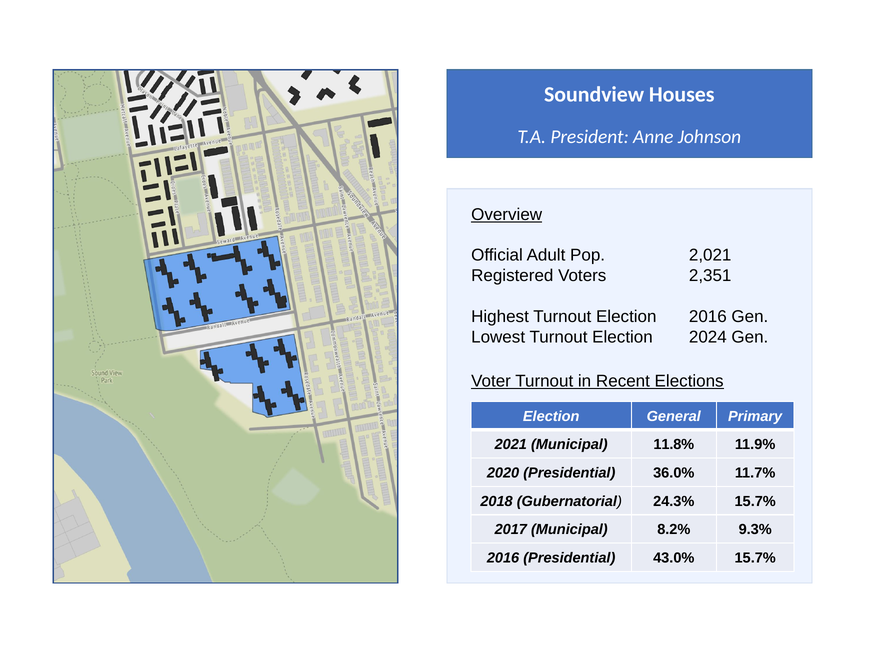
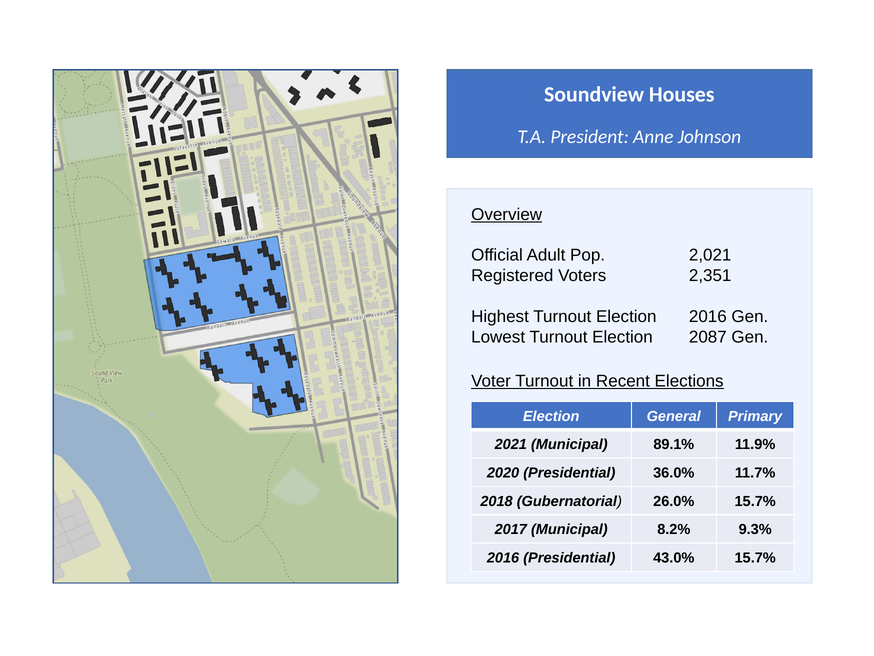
2024: 2024 -> 2087
11.8%: 11.8% -> 89.1%
24.3%: 24.3% -> 26.0%
